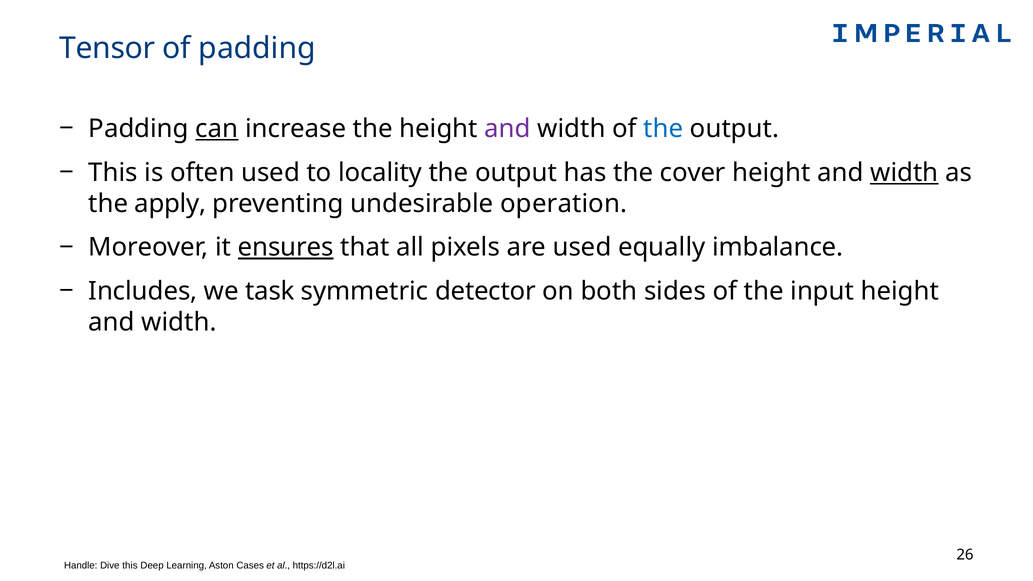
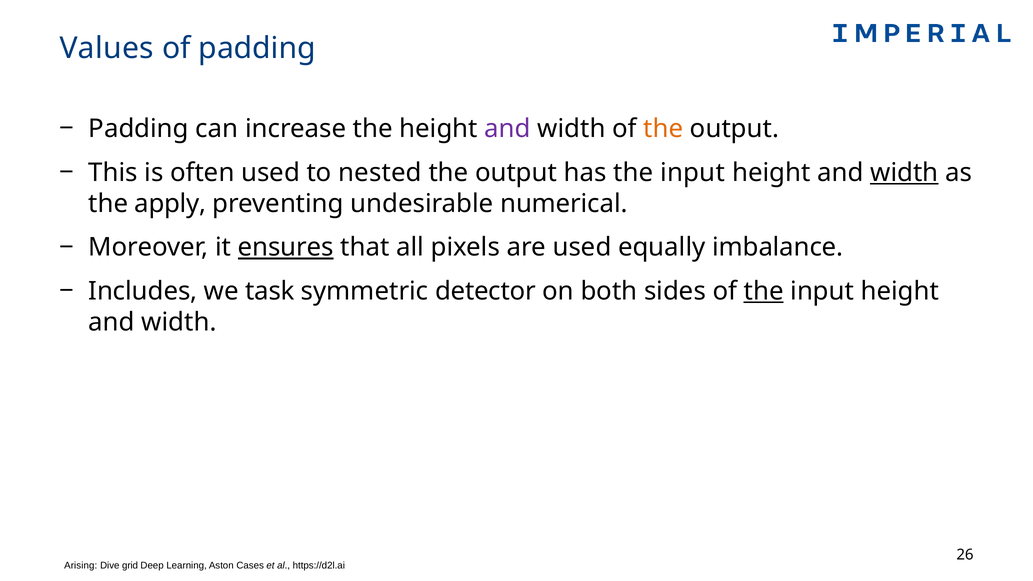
Tensor: Tensor -> Values
can underline: present -> none
the at (663, 129) colour: blue -> orange
locality: locality -> nested
has the cover: cover -> input
operation: operation -> numerical
the at (764, 291) underline: none -> present
Handle: Handle -> Arising
Dive this: this -> grid
